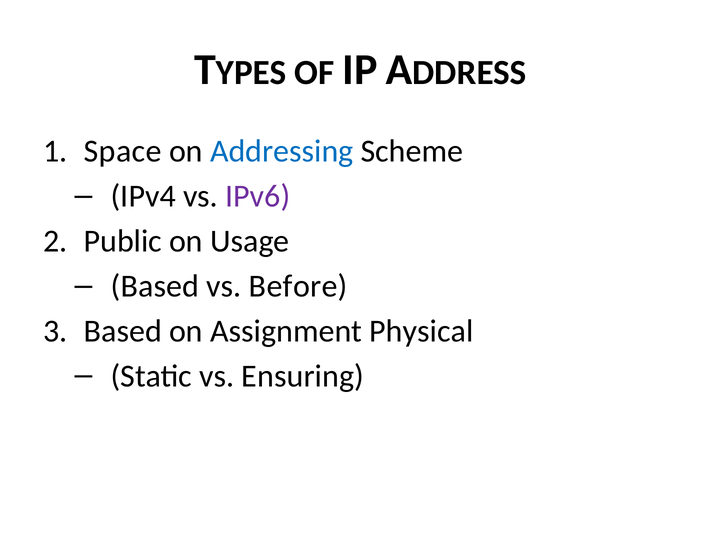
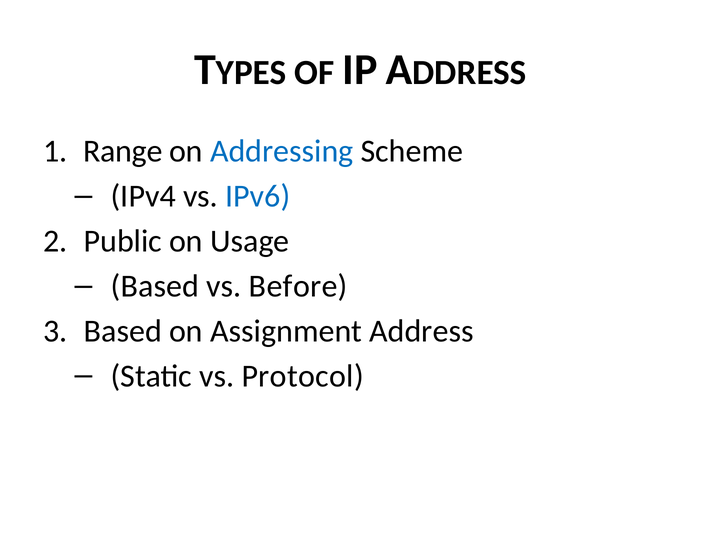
Space: Space -> Range
IPv6 colour: purple -> blue
Physical: Physical -> Address
Ensuring: Ensuring -> Protocol
